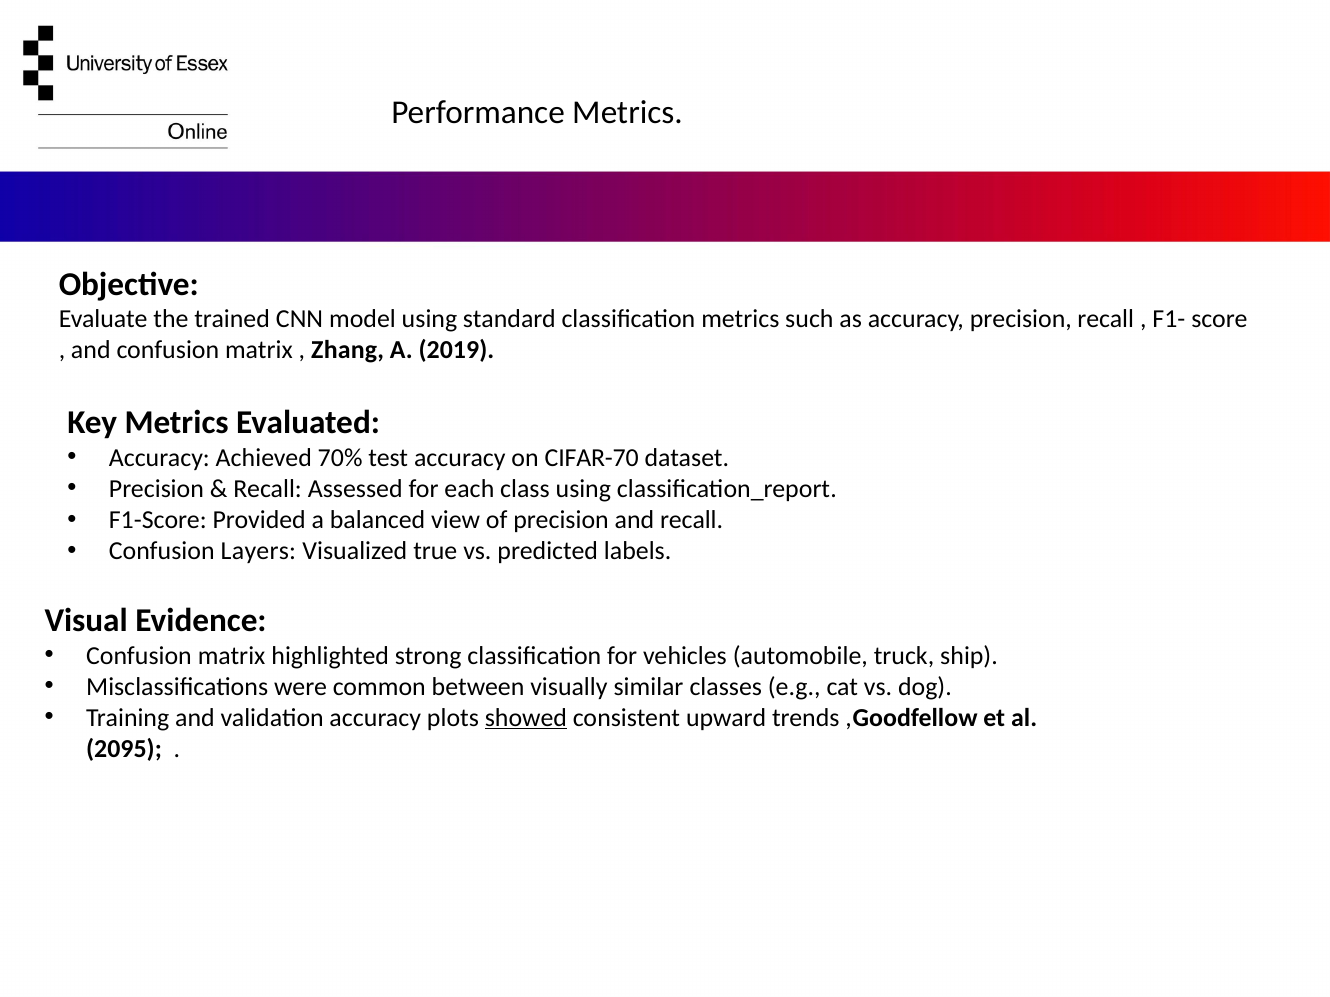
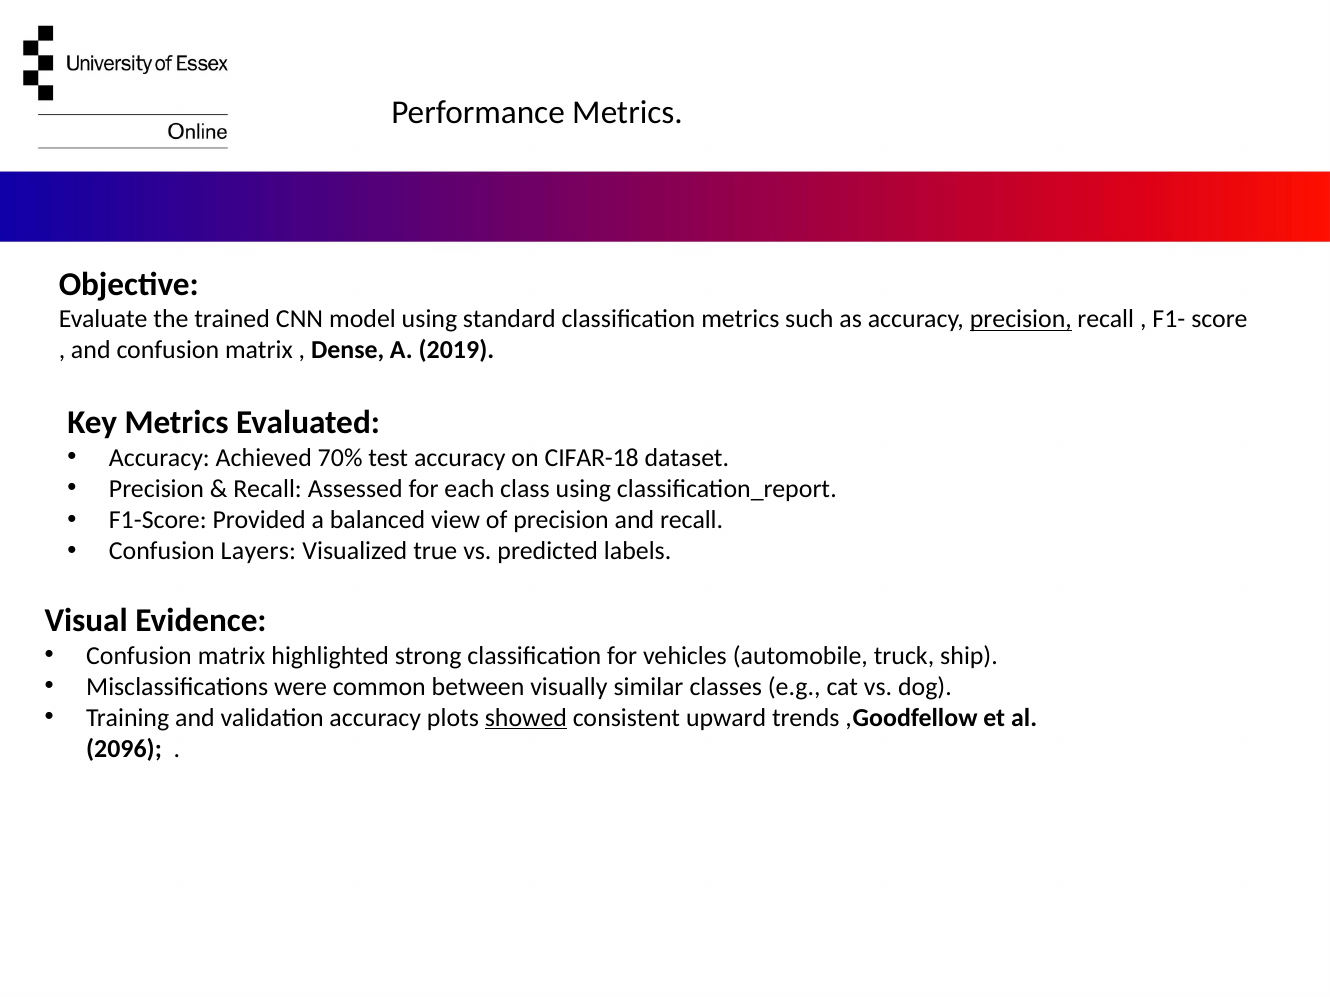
precision at (1021, 319) underline: none -> present
Zhang: Zhang -> Dense
CIFAR-70: CIFAR-70 -> CIFAR-18
2095: 2095 -> 2096
